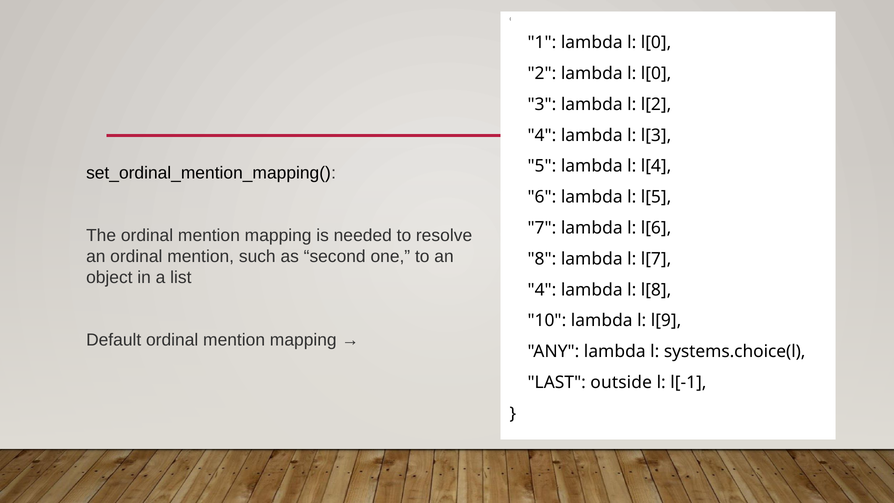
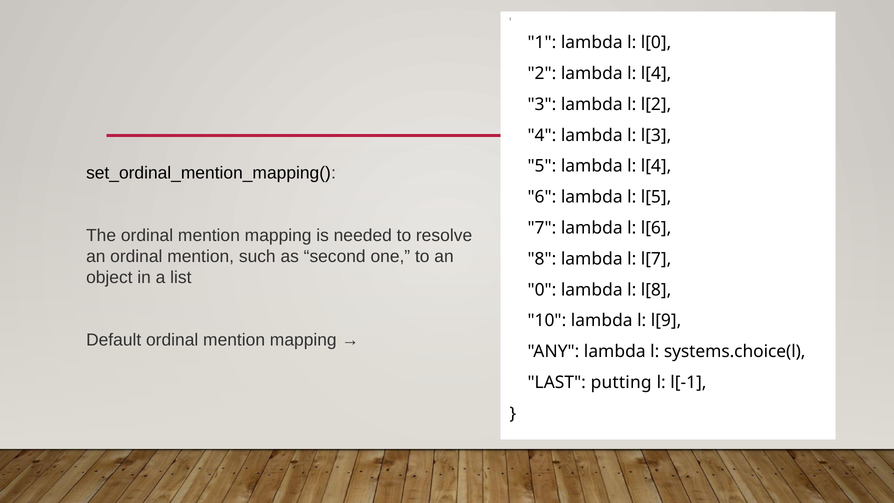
2 lambda l l[0: l[0 -> l[4
4 at (542, 290): 4 -> 0
outside: outside -> putting
